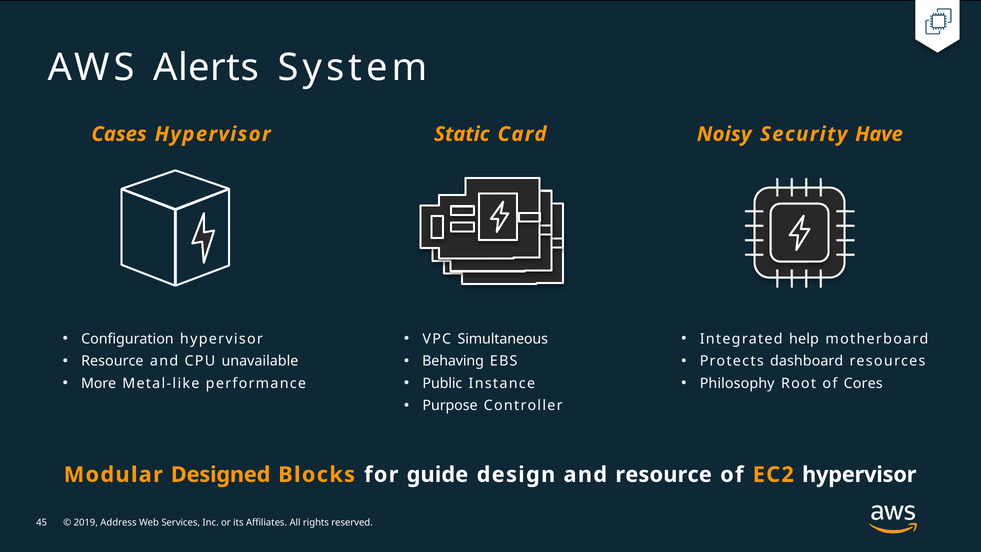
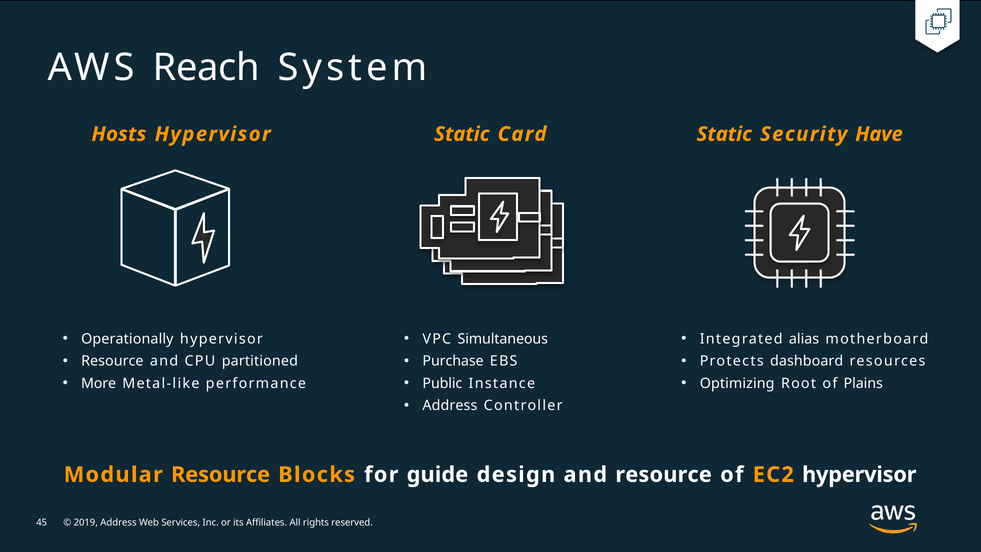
Alerts: Alerts -> Reach
Cases: Cases -> Hosts
Card Noisy: Noisy -> Static
Configuration: Configuration -> Operationally
help: help -> alias
unavailable: unavailable -> partitioned
Behaving: Behaving -> Purchase
Philosophy: Philosophy -> Optimizing
Cores: Cores -> Plains
Purpose at (450, 406): Purpose -> Address
Modular Designed: Designed -> Resource
